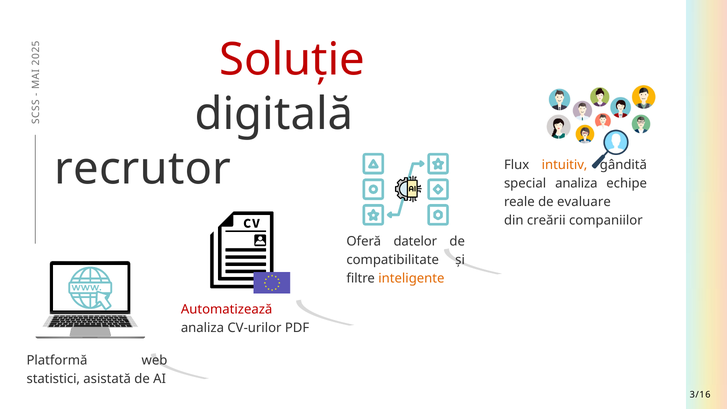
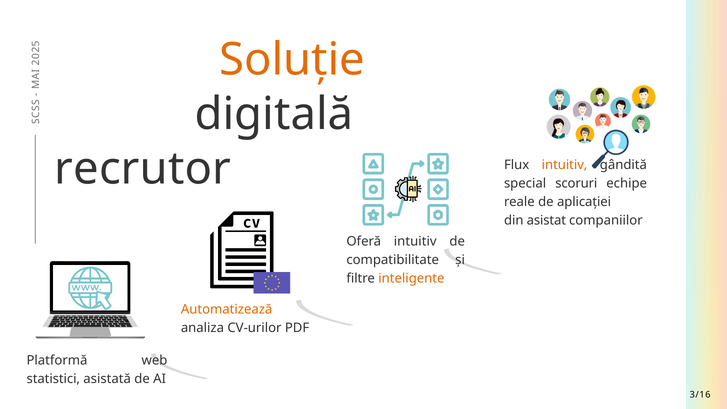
Soluție colour: red -> orange
special analiza: analiza -> scoruri
evaluare: evaluare -> aplicației
creării: creării -> asistat
Oferă datelor: datelor -> intuitiv
Automatizează colour: red -> orange
